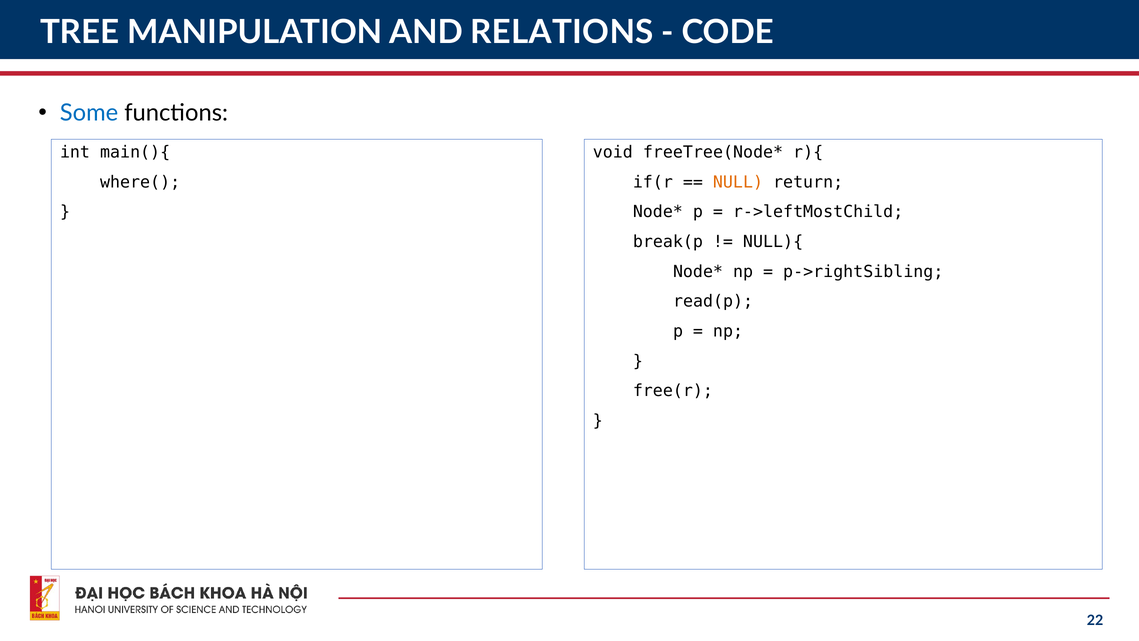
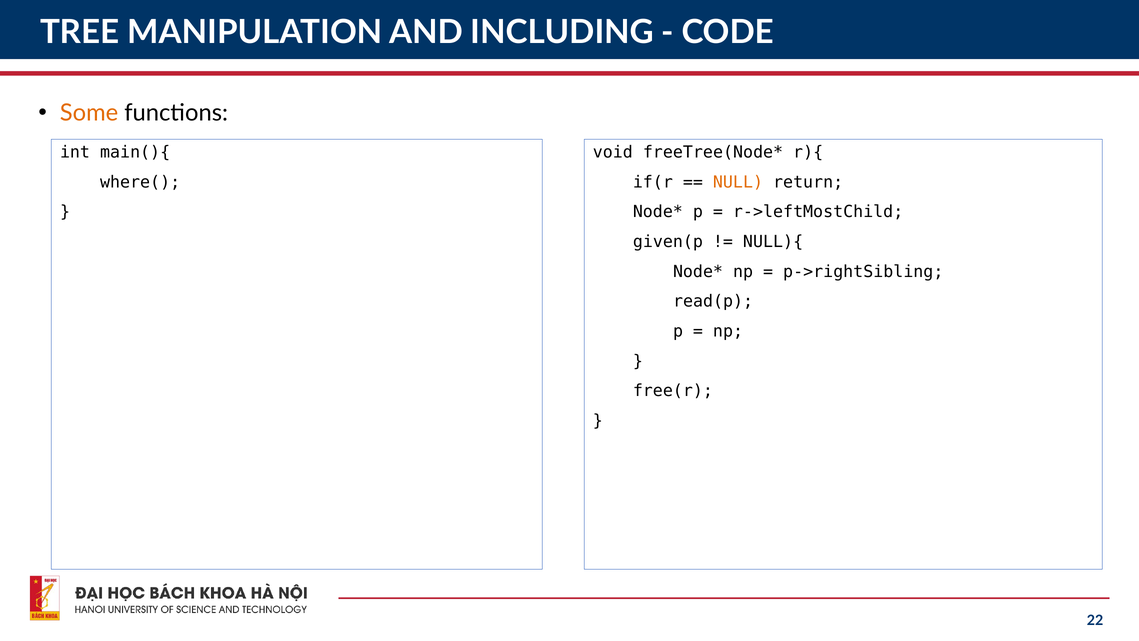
RELATIONS: RELATIONS -> INCLUDING
Some colour: blue -> orange
break(p: break(p -> given(p
